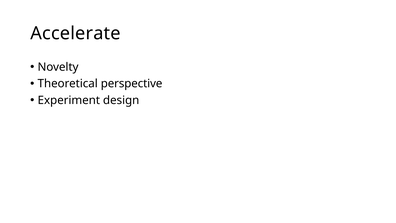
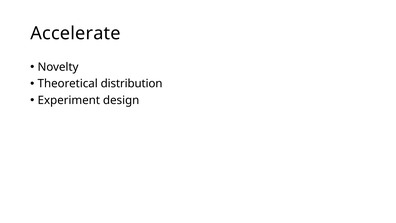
perspective: perspective -> distribution
